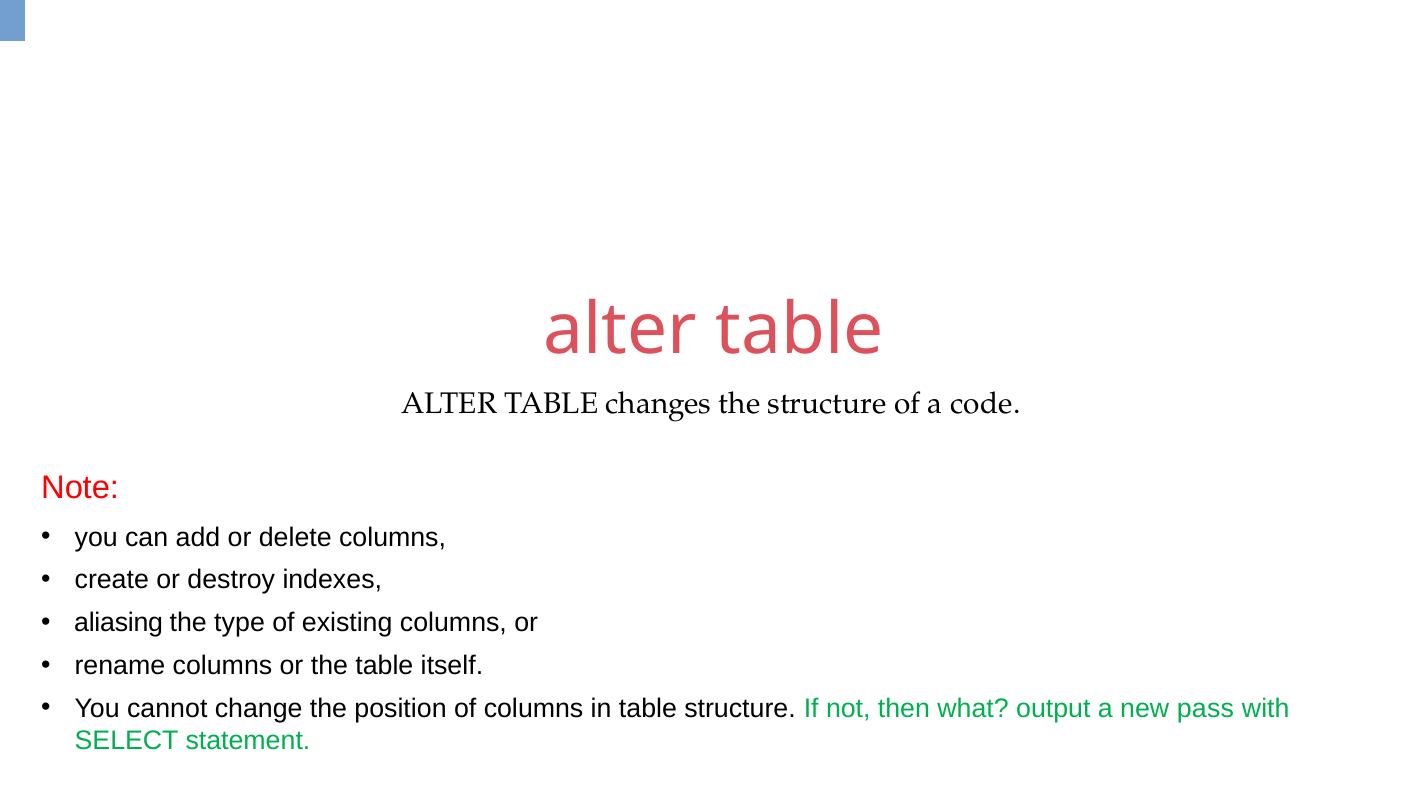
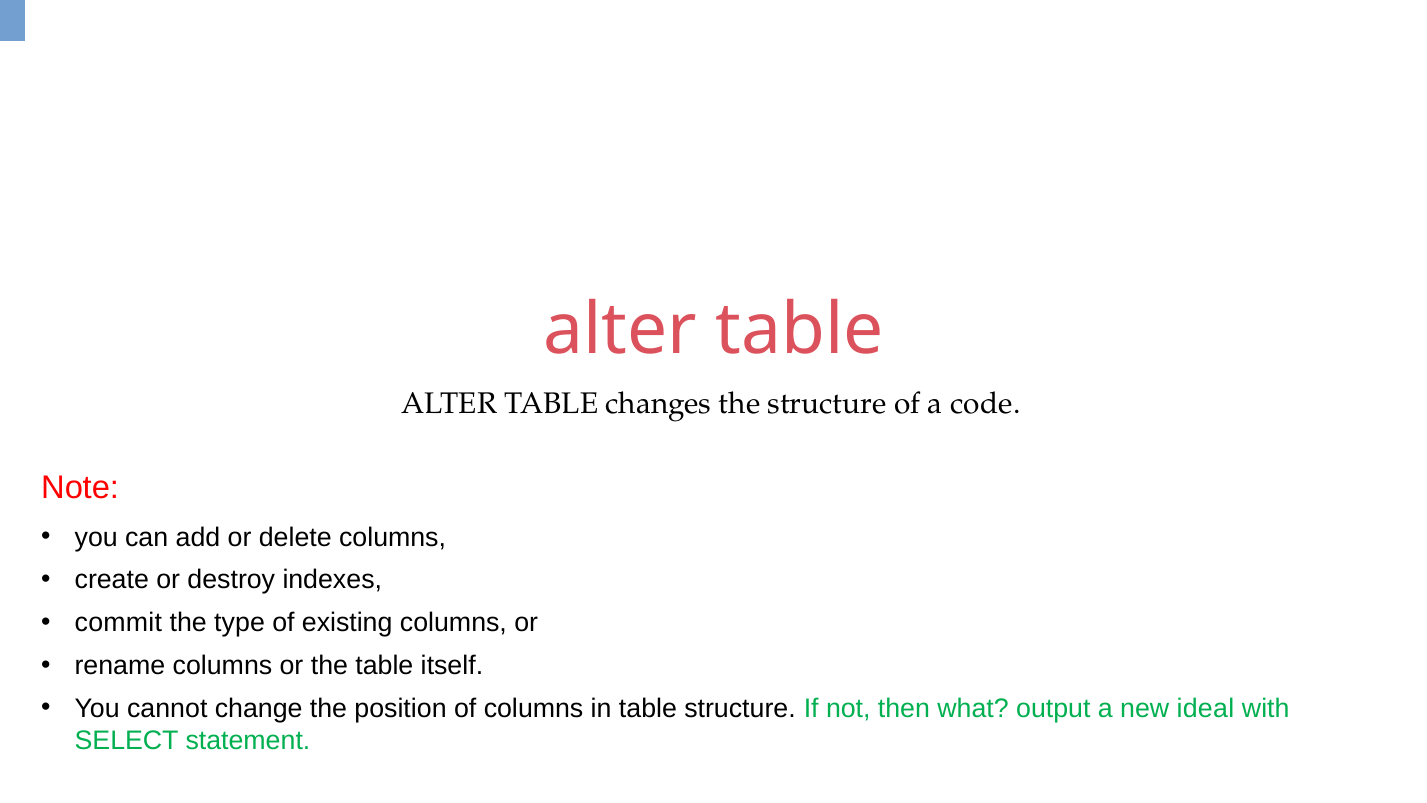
aliasing: aliasing -> commit
pass: pass -> ideal
